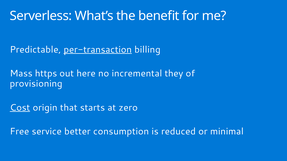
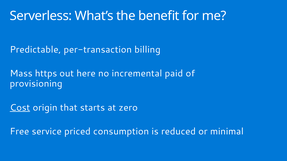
per-transaction underline: present -> none
they: they -> paid
better: better -> priced
